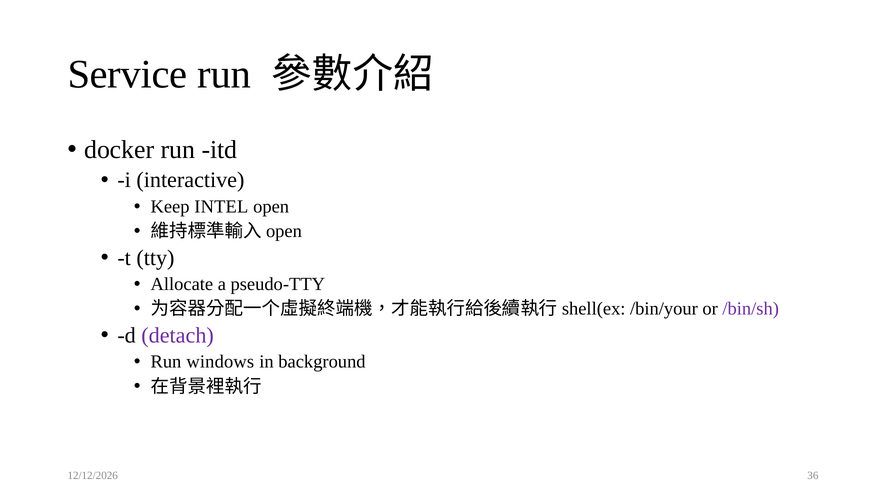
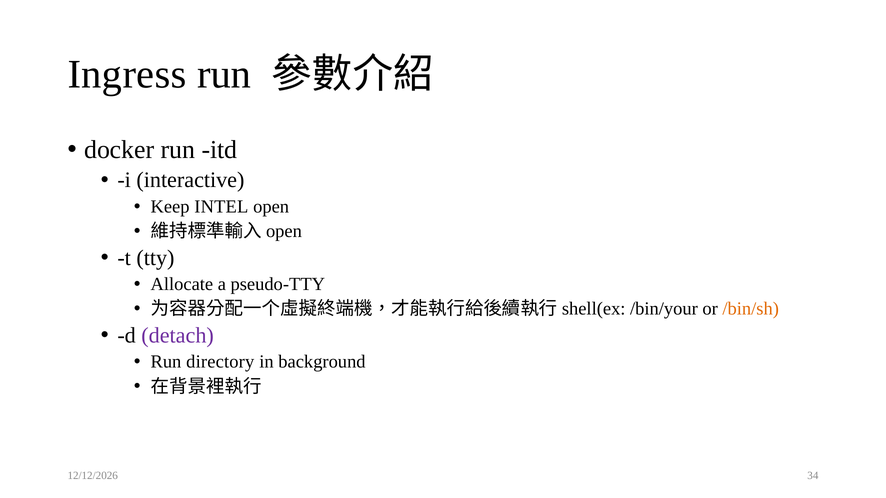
Service: Service -> Ingress
/bin/sh colour: purple -> orange
windows: windows -> directory
36: 36 -> 34
